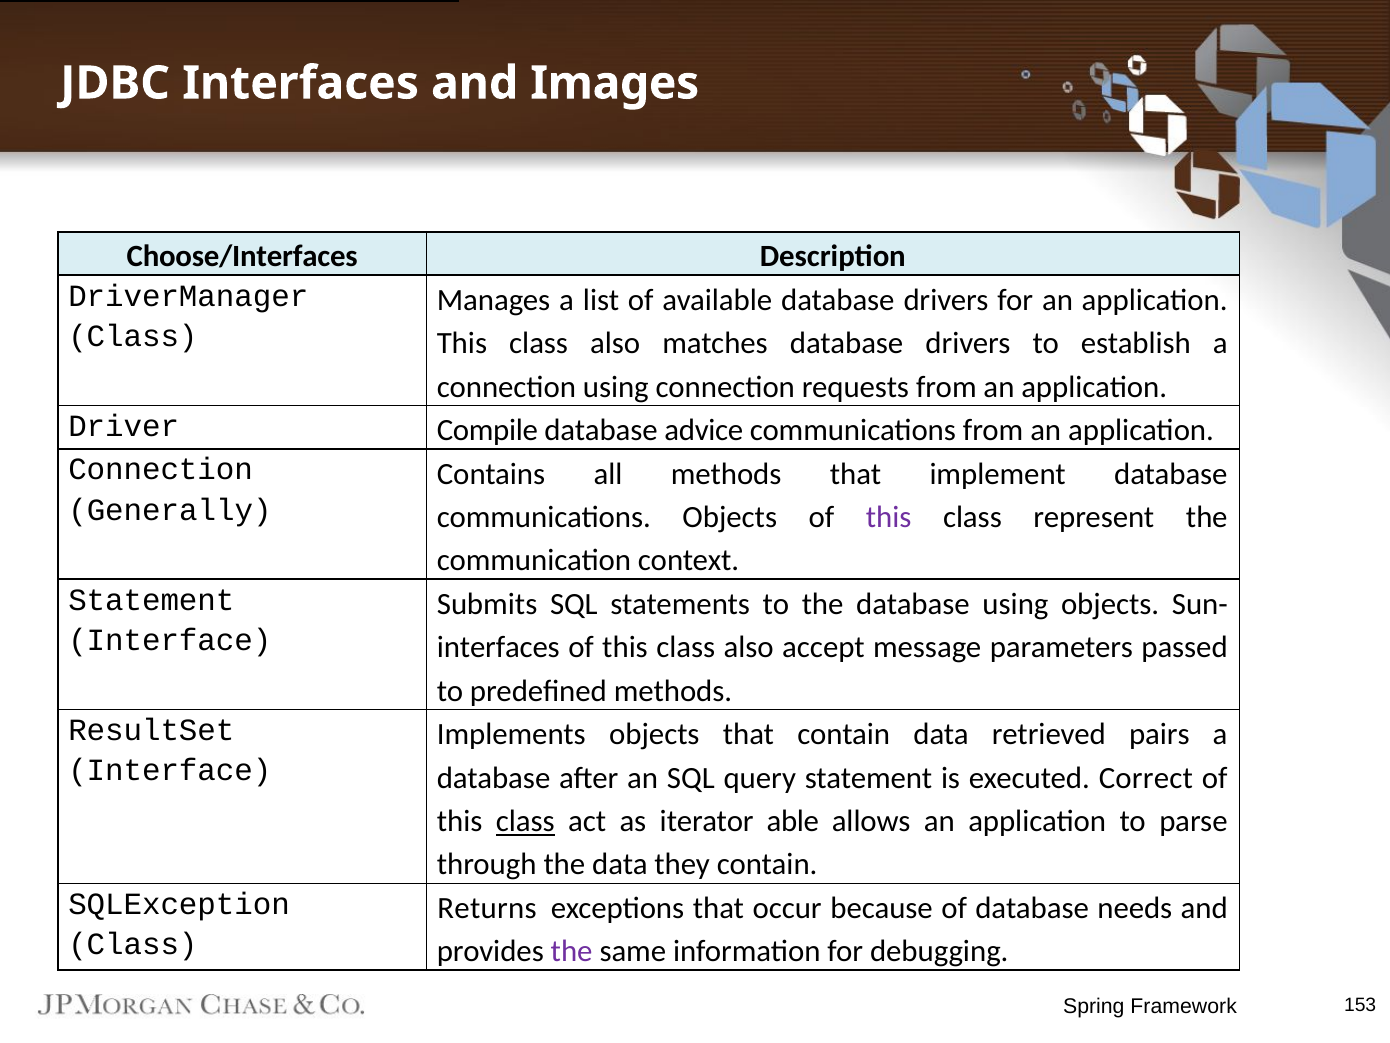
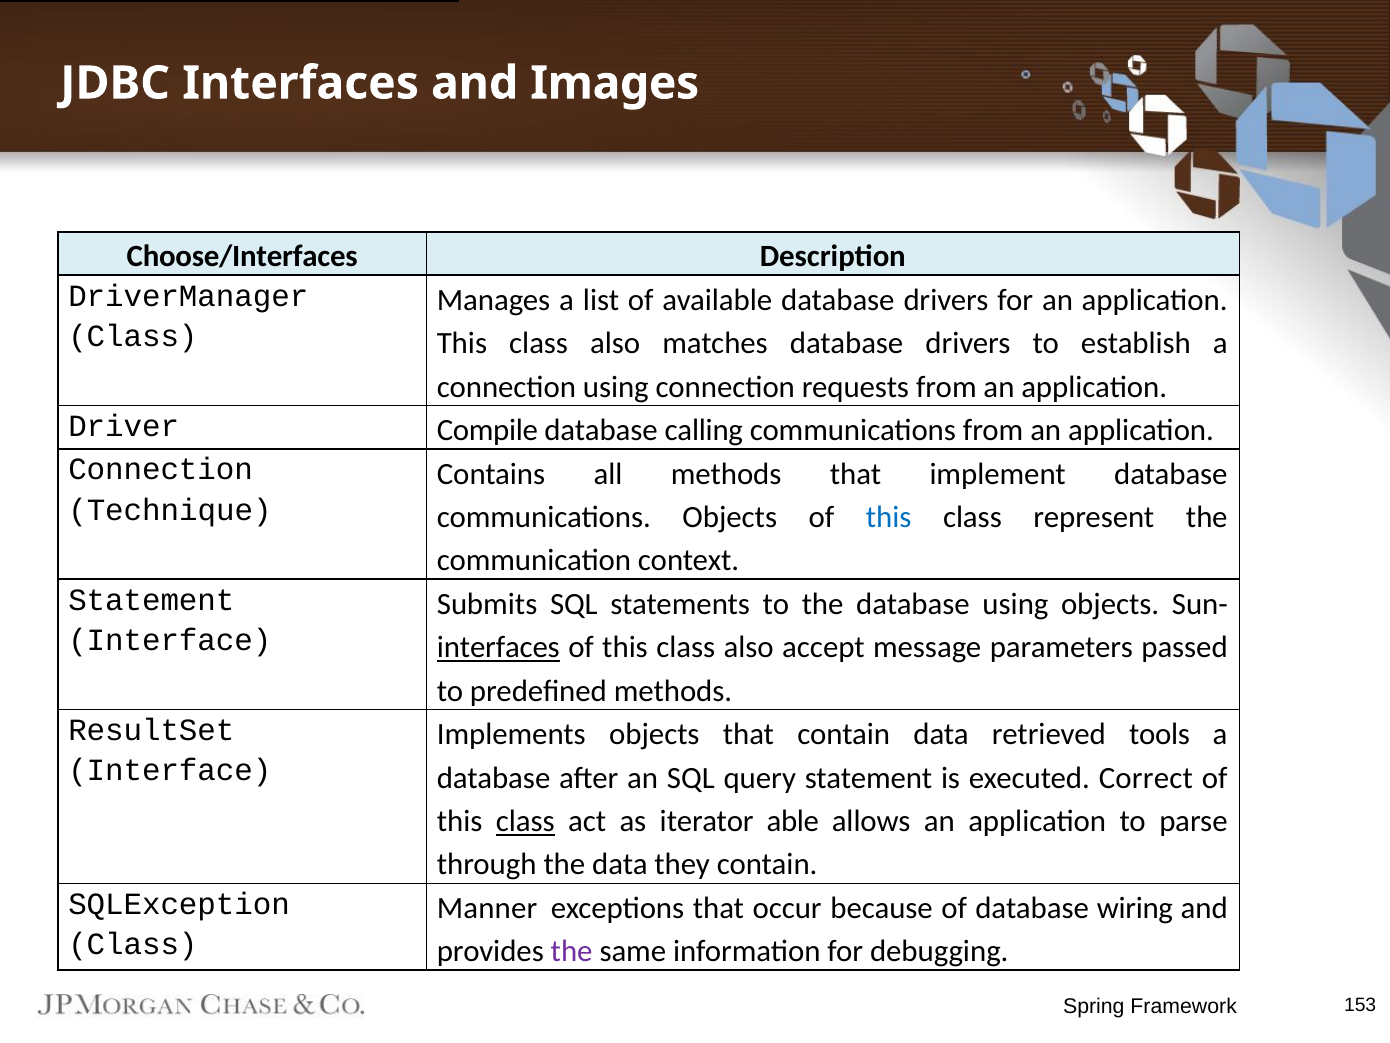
advice: advice -> calling
Generally: Generally -> Technique
this at (889, 517) colour: purple -> blue
interfaces at (498, 647) underline: none -> present
pairs: pairs -> tools
Returns: Returns -> Manner
needs: needs -> wiring
